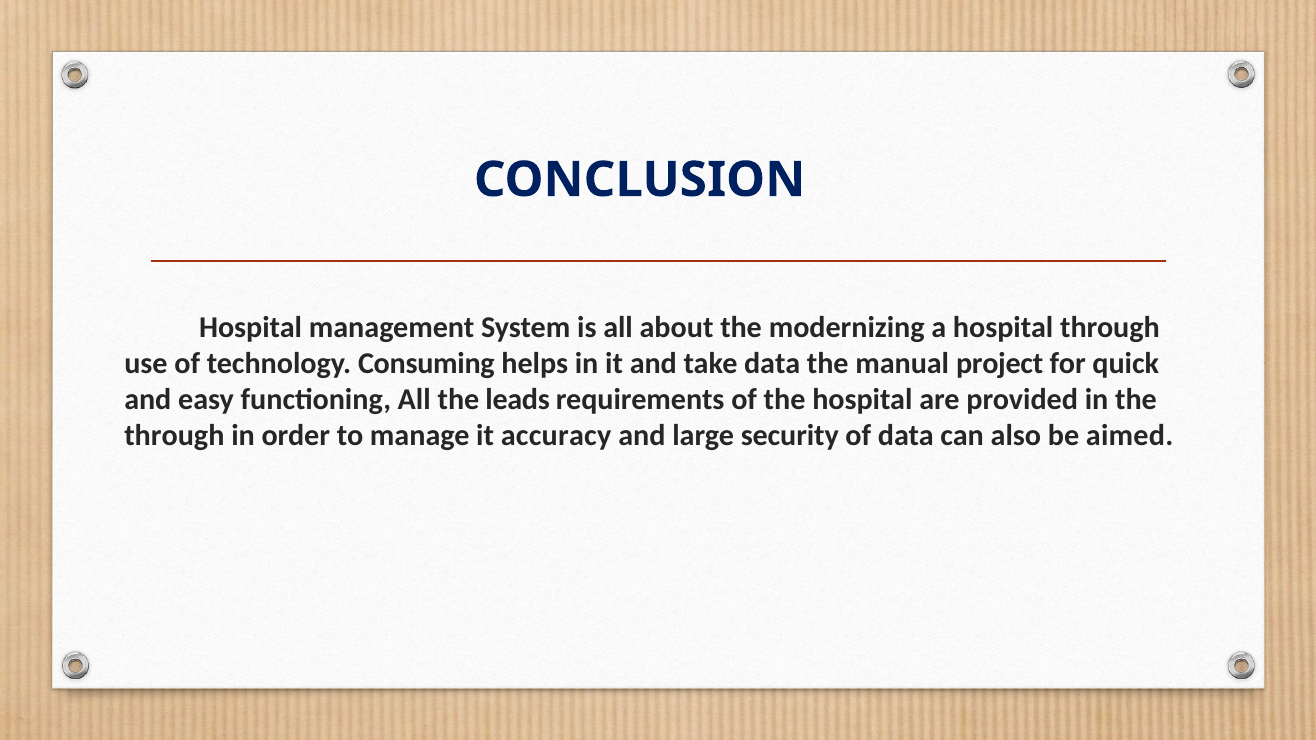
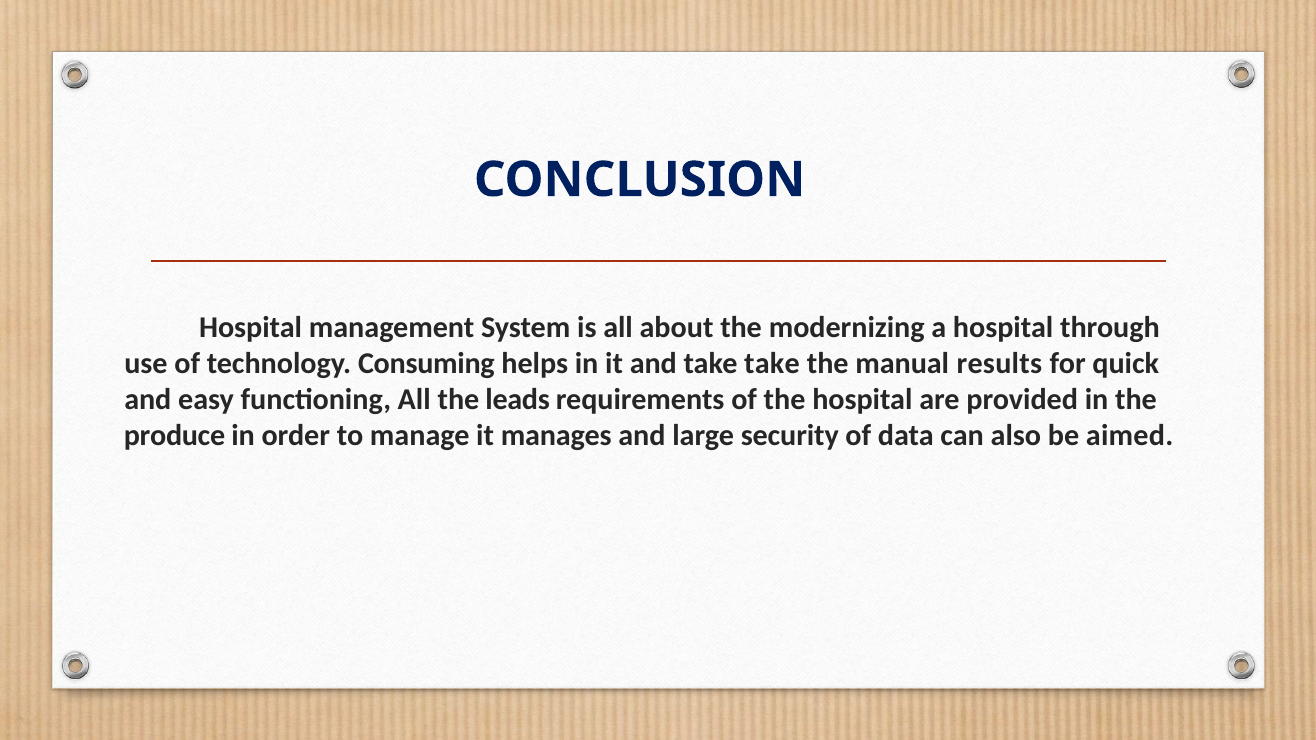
take data: data -> take
project: project -> results
through at (174, 436): through -> produce
accuracy: accuracy -> manages
